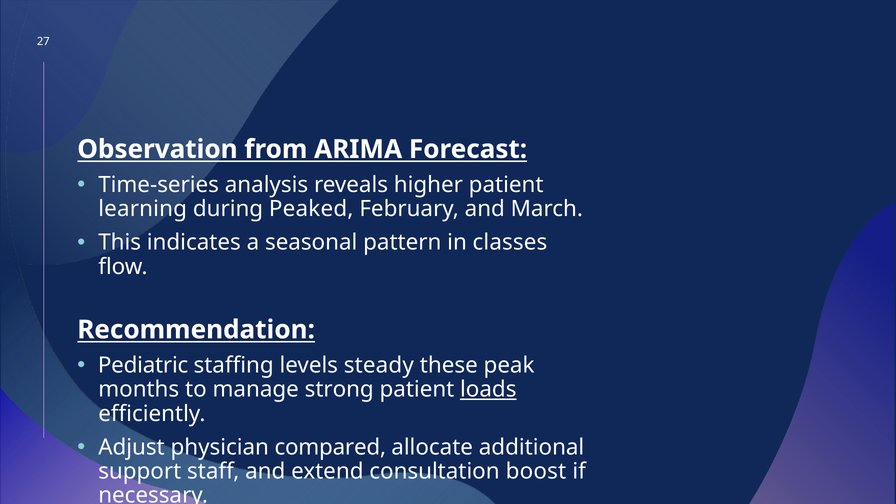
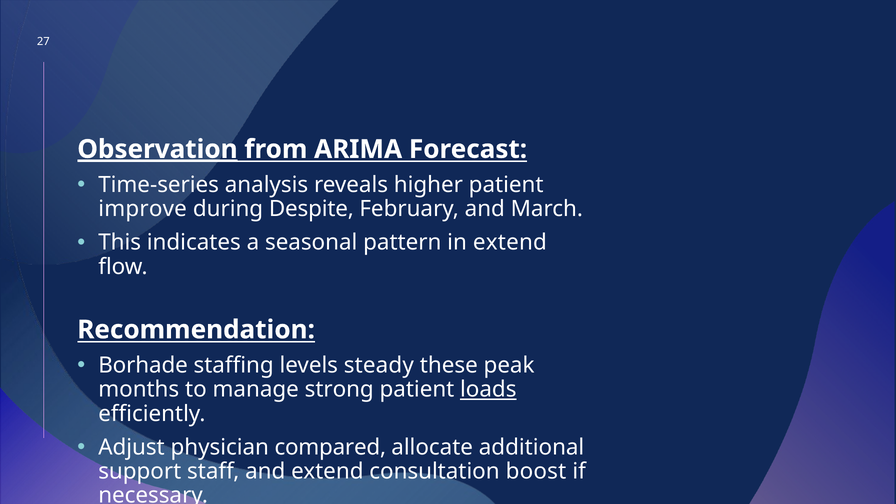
Observation underline: none -> present
learning: learning -> improve
Peaked: Peaked -> Despite
in classes: classes -> extend
Pediatric: Pediatric -> Borhade
